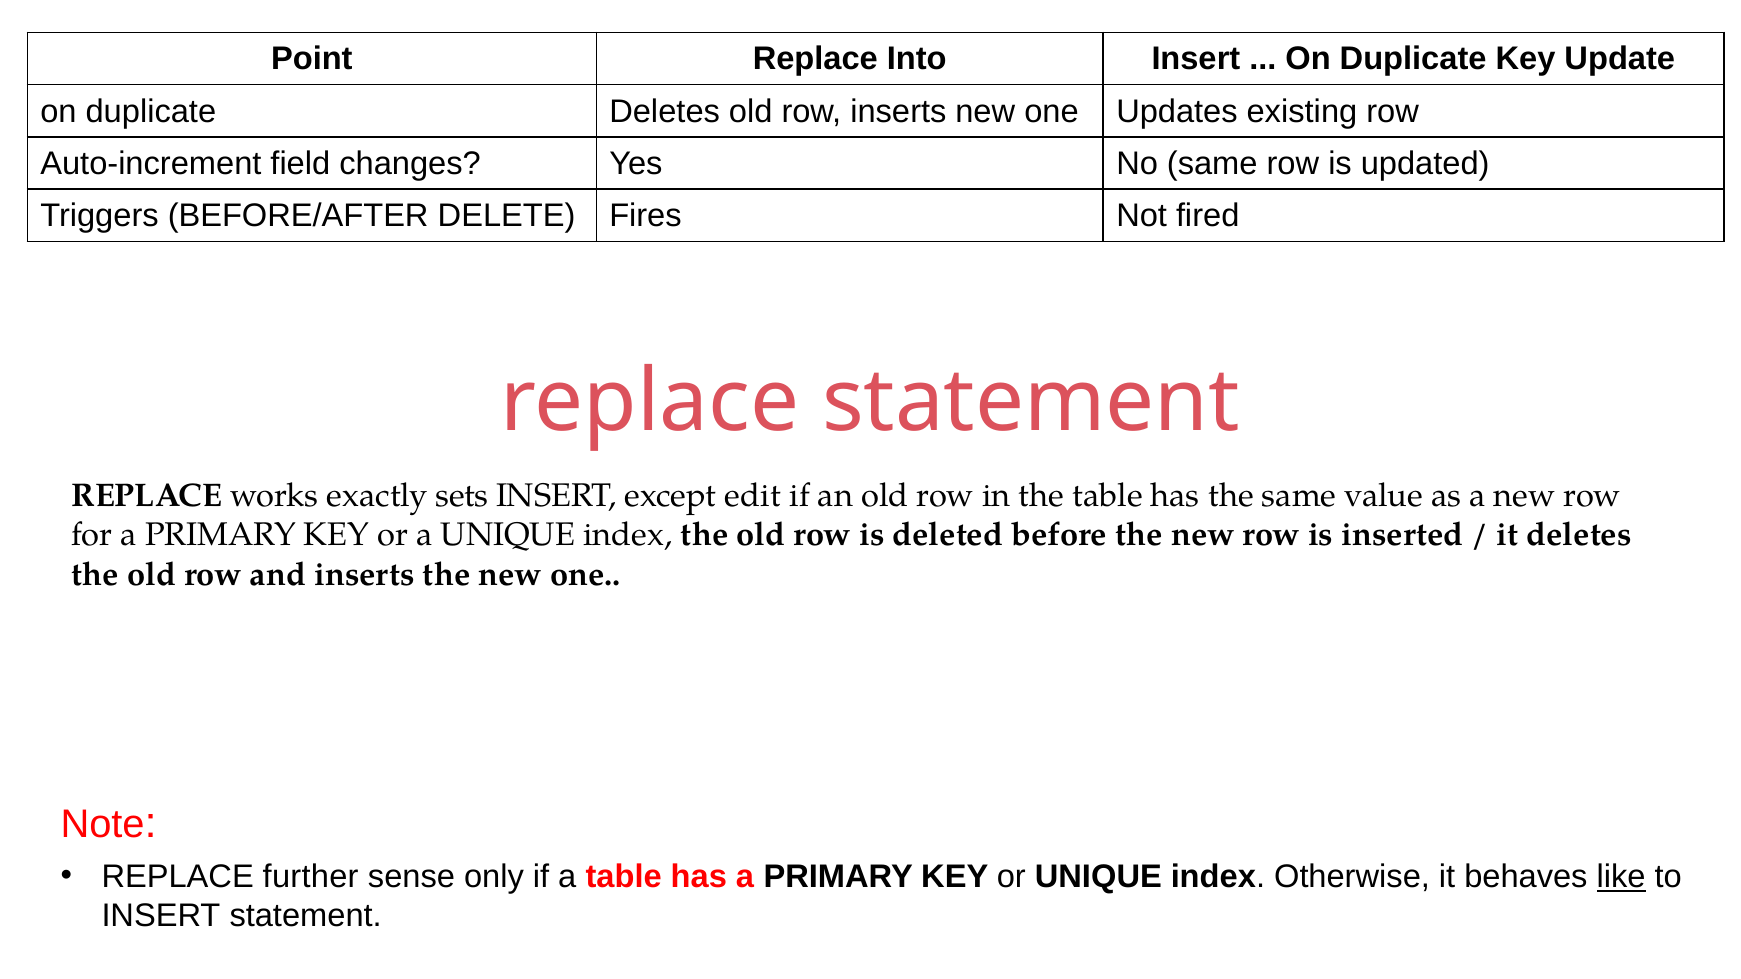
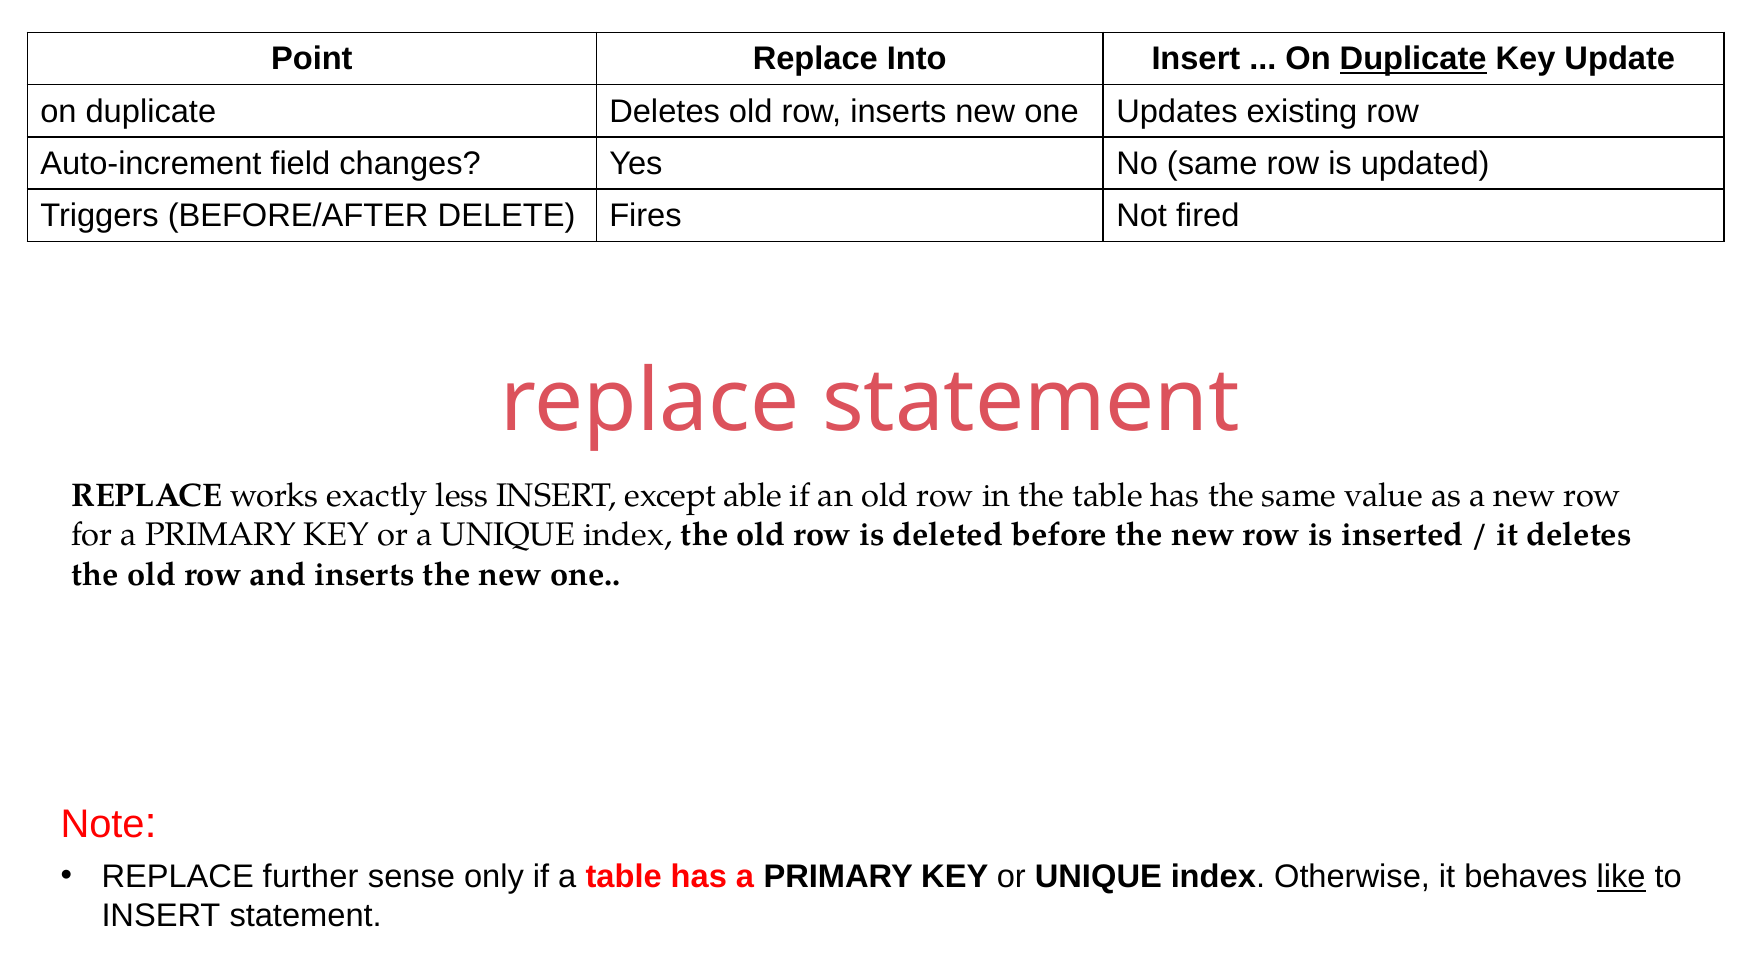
Duplicate at (1413, 59) underline: none -> present
sets: sets -> less
edit: edit -> able
